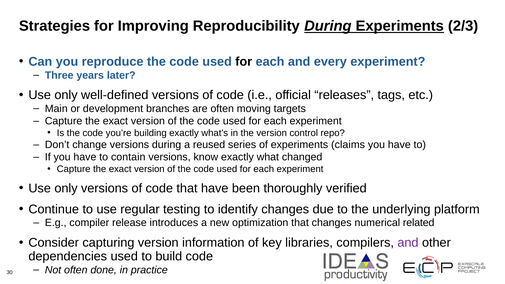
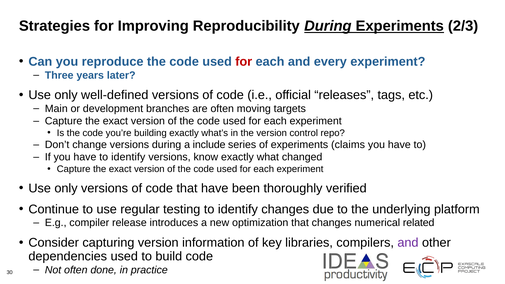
for at (244, 62) colour: black -> red
reused: reused -> include
have to contain: contain -> identify
